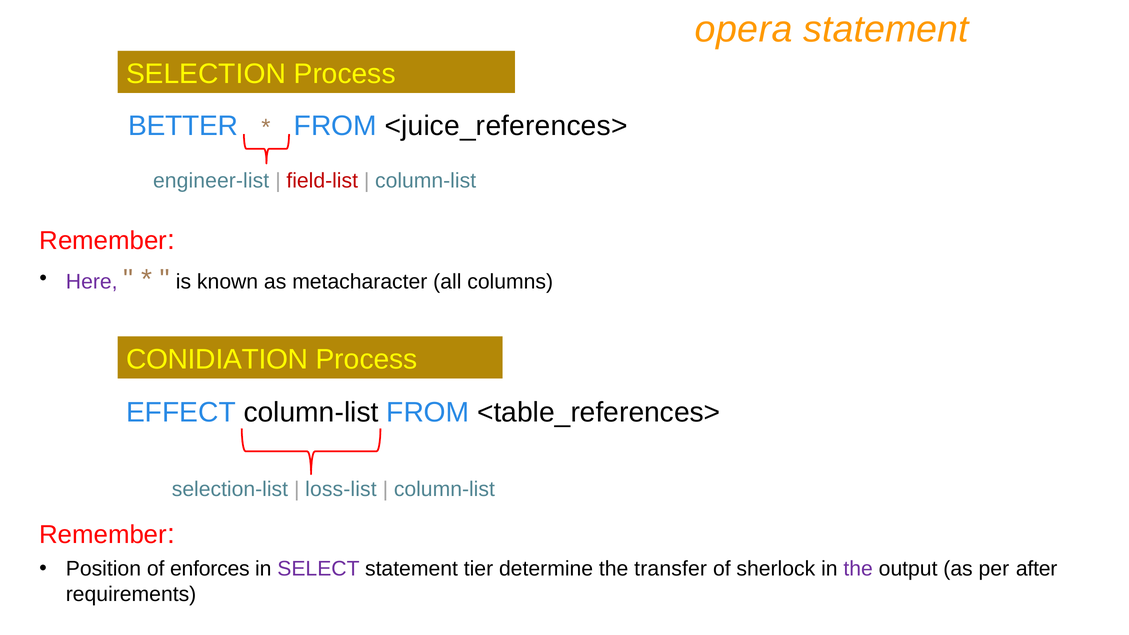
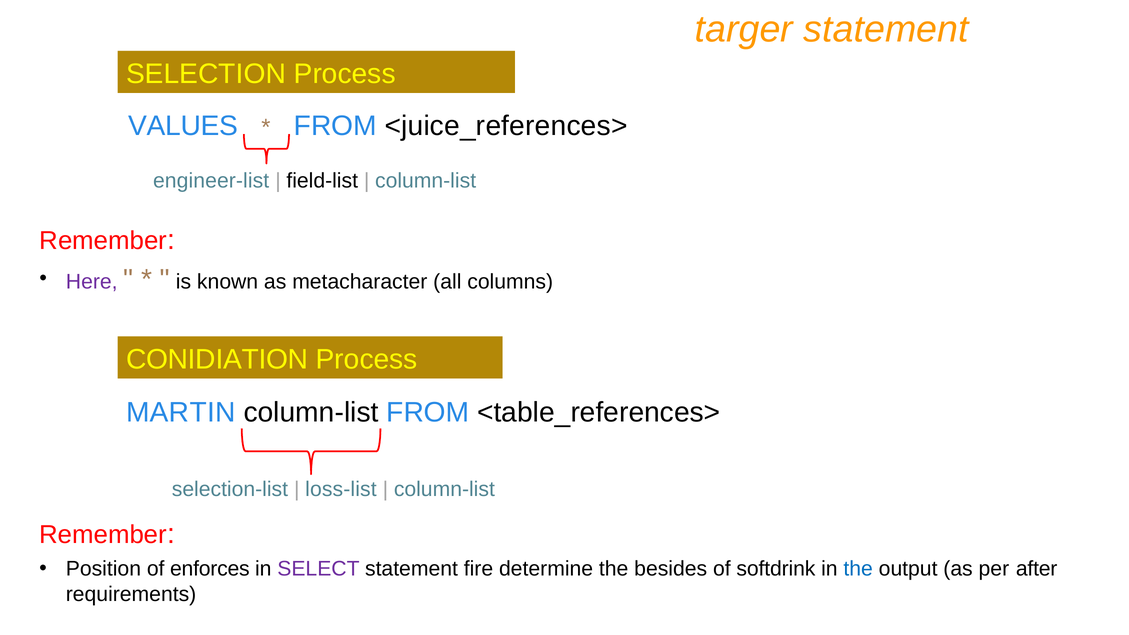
opera: opera -> targer
BETTER: BETTER -> VALUES
field-list colour: red -> black
EFFECT: EFFECT -> MARTIN
tier: tier -> fire
transfer: transfer -> besides
sherlock: sherlock -> softdrink
the at (858, 569) colour: purple -> blue
